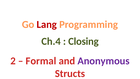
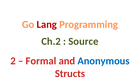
Ch.4: Ch.4 -> Ch.2
Closing: Closing -> Source
Anonymous colour: purple -> blue
